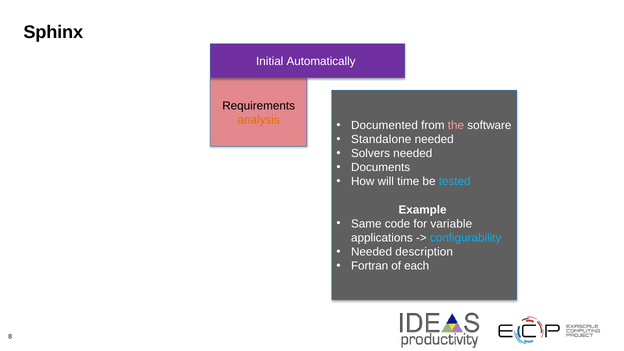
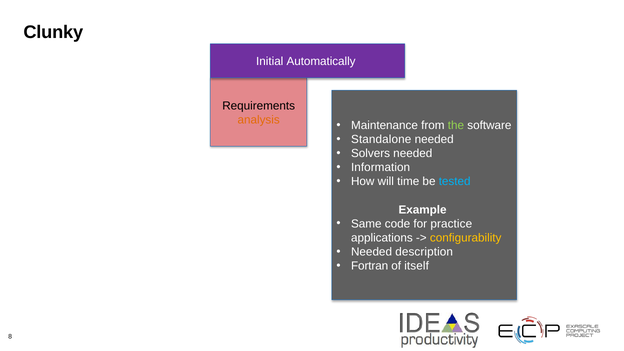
Sphinx: Sphinx -> Clunky
Documented: Documented -> Maintenance
the colour: pink -> light green
Documents: Documents -> Information
variable: variable -> practice
configurability colour: light blue -> yellow
each: each -> itself
